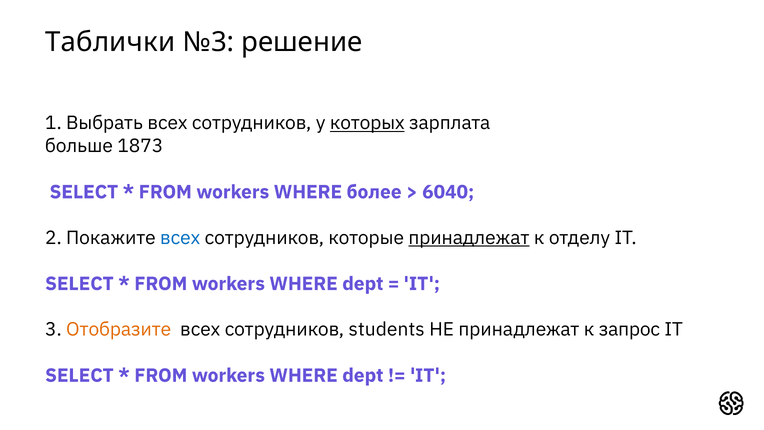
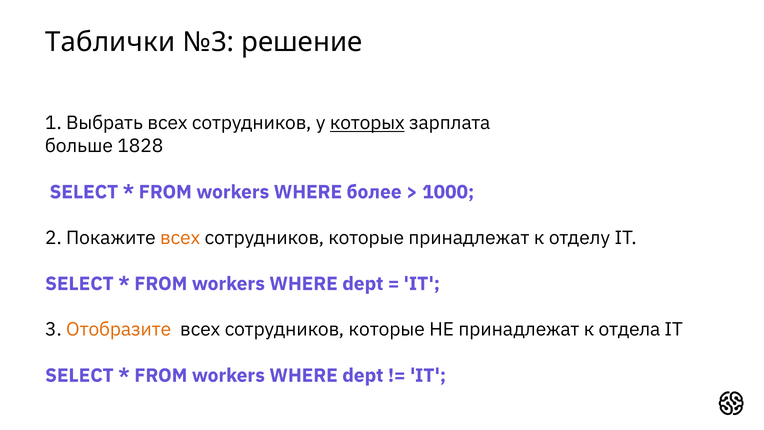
1873: 1873 -> 1828
6040: 6040 -> 1000
всех at (180, 238) colour: blue -> orange
принадлежат at (469, 238) underline: present -> none
students at (387, 329): students -> которые
запрос: запрос -> отдела
